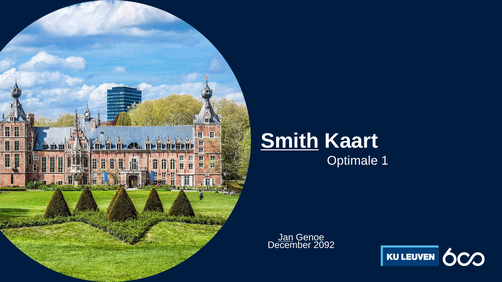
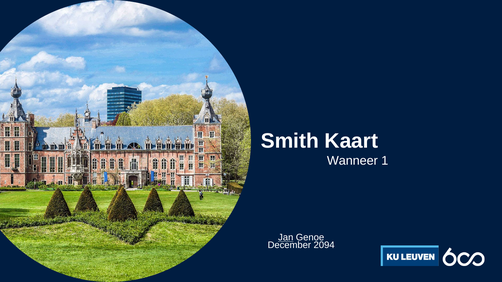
Smith underline: present -> none
Optimale: Optimale -> Wanneer
2092: 2092 -> 2094
